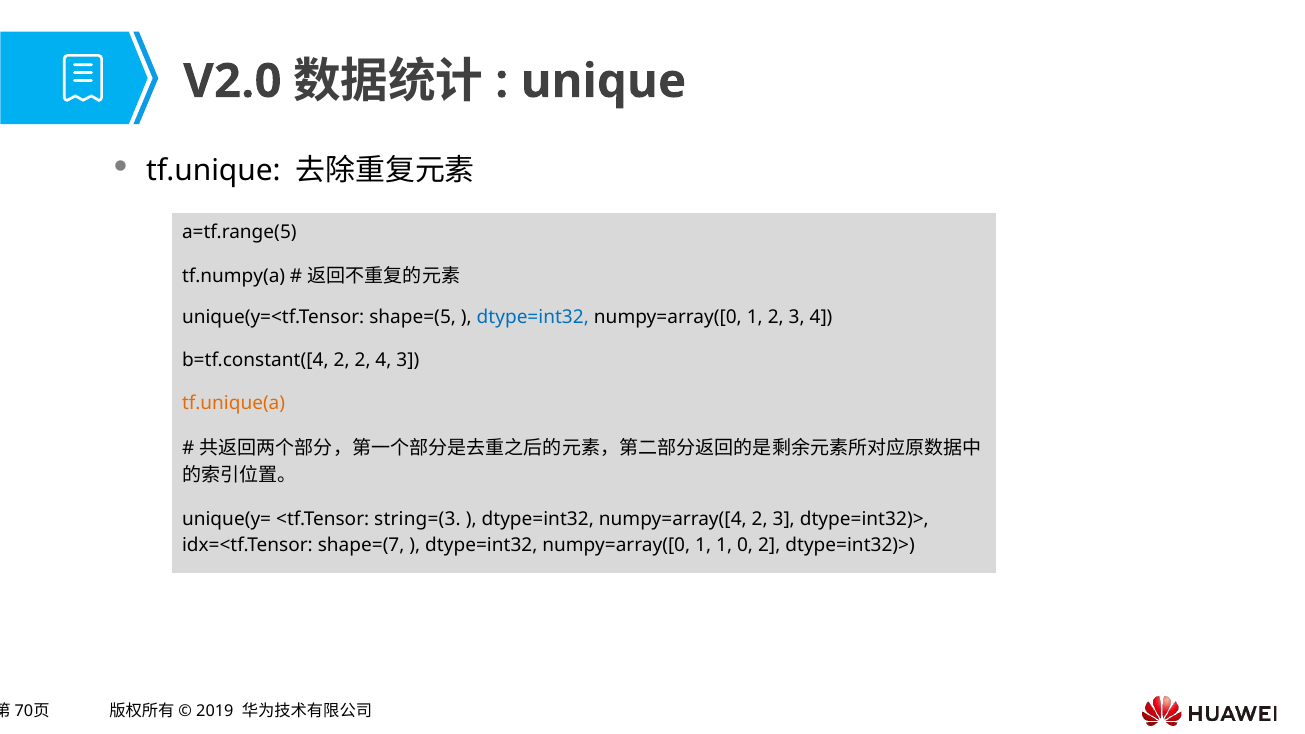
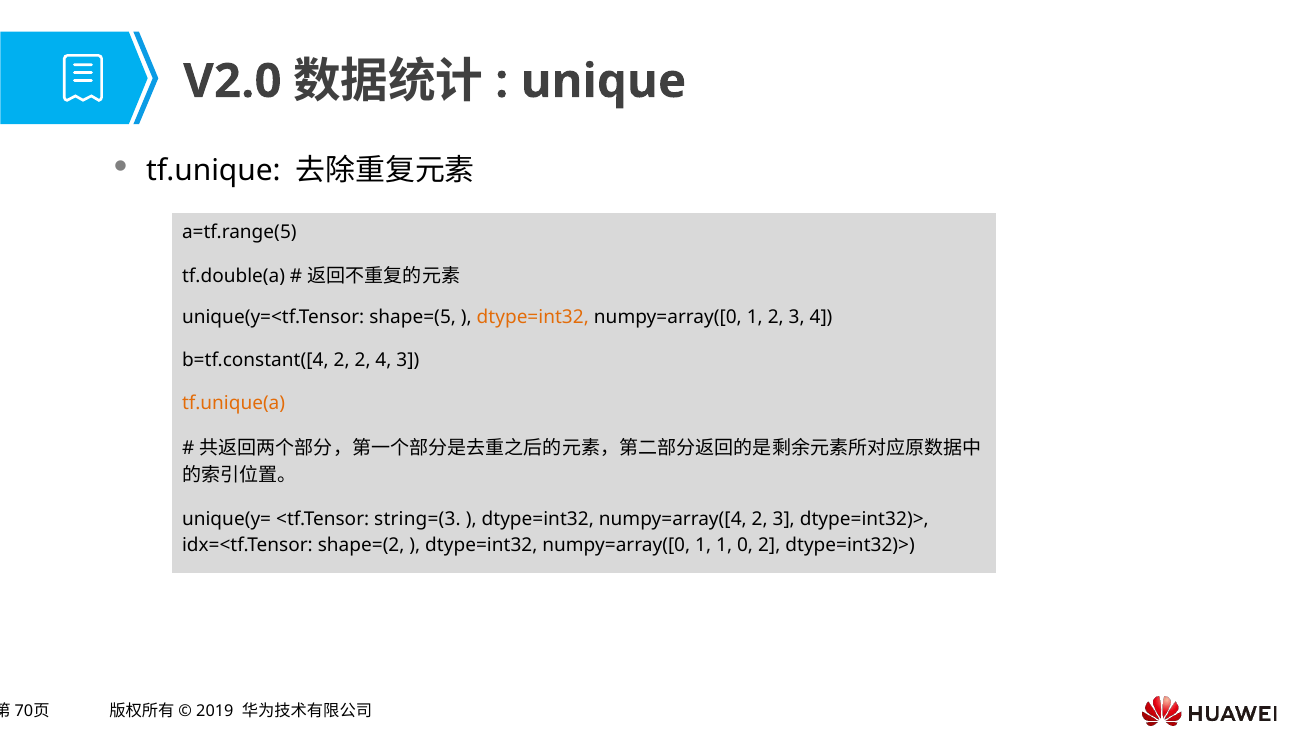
tf.numpy(a: tf.numpy(a -> tf.double(a
dtype=int32 at (533, 318) colour: blue -> orange
shape=(7: shape=(7 -> shape=(2
